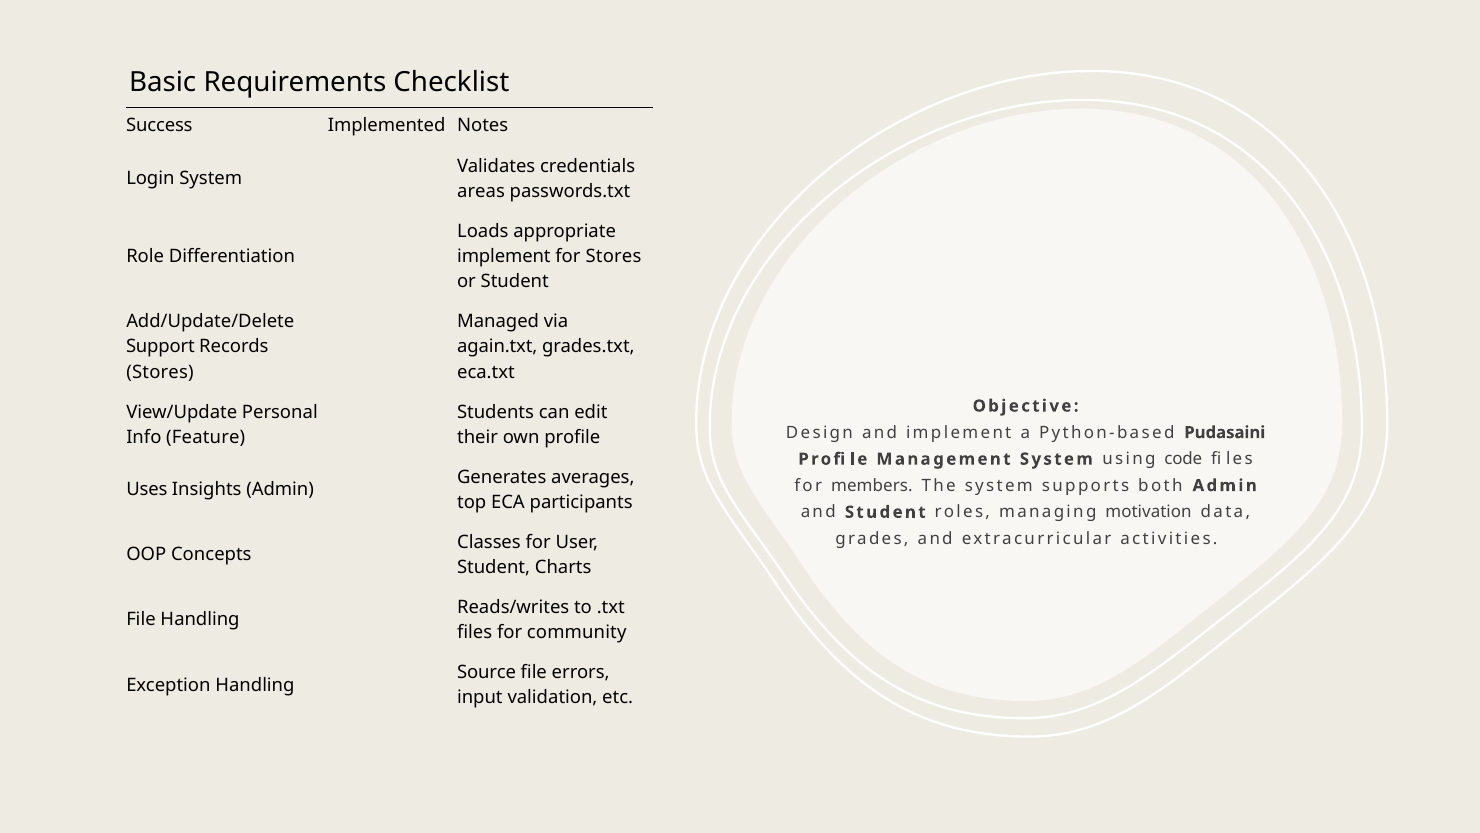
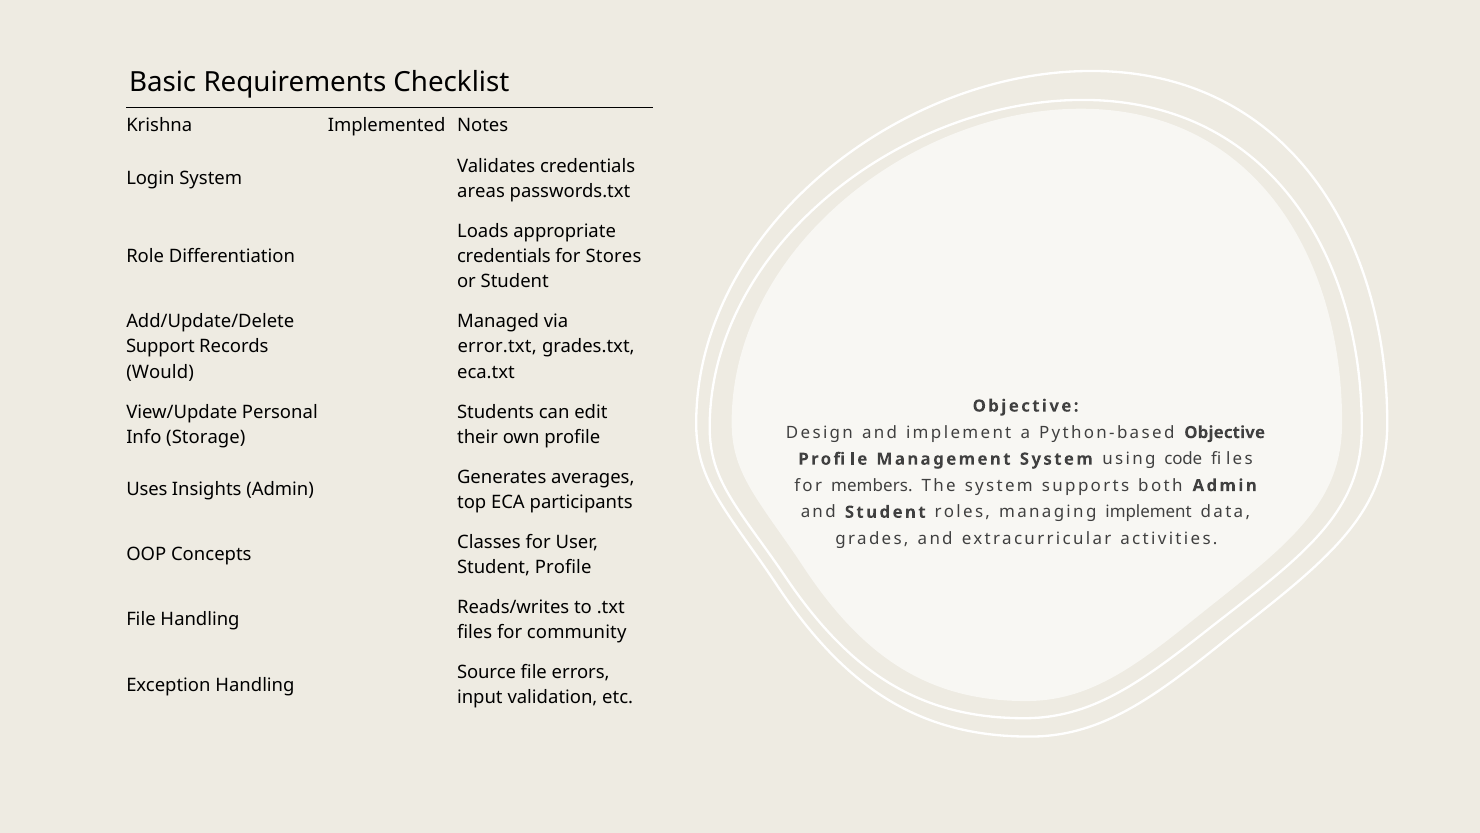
Success: Success -> Krishna
implement at (504, 256): implement -> credentials
again.txt: again.txt -> error.txt
Stores at (160, 372): Stores -> Would
Python-based Pudasaini: Pudasaini -> Objective
Feature: Feature -> Storage
managing motivation: motivation -> implement
Student Charts: Charts -> Profile
